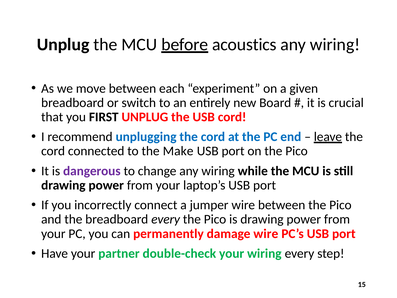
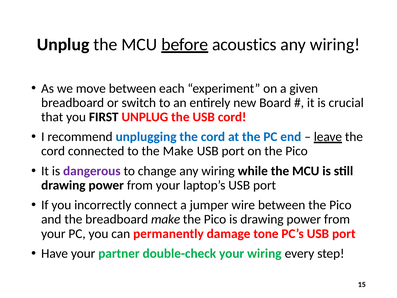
breadboard every: every -> make
damage wire: wire -> tone
